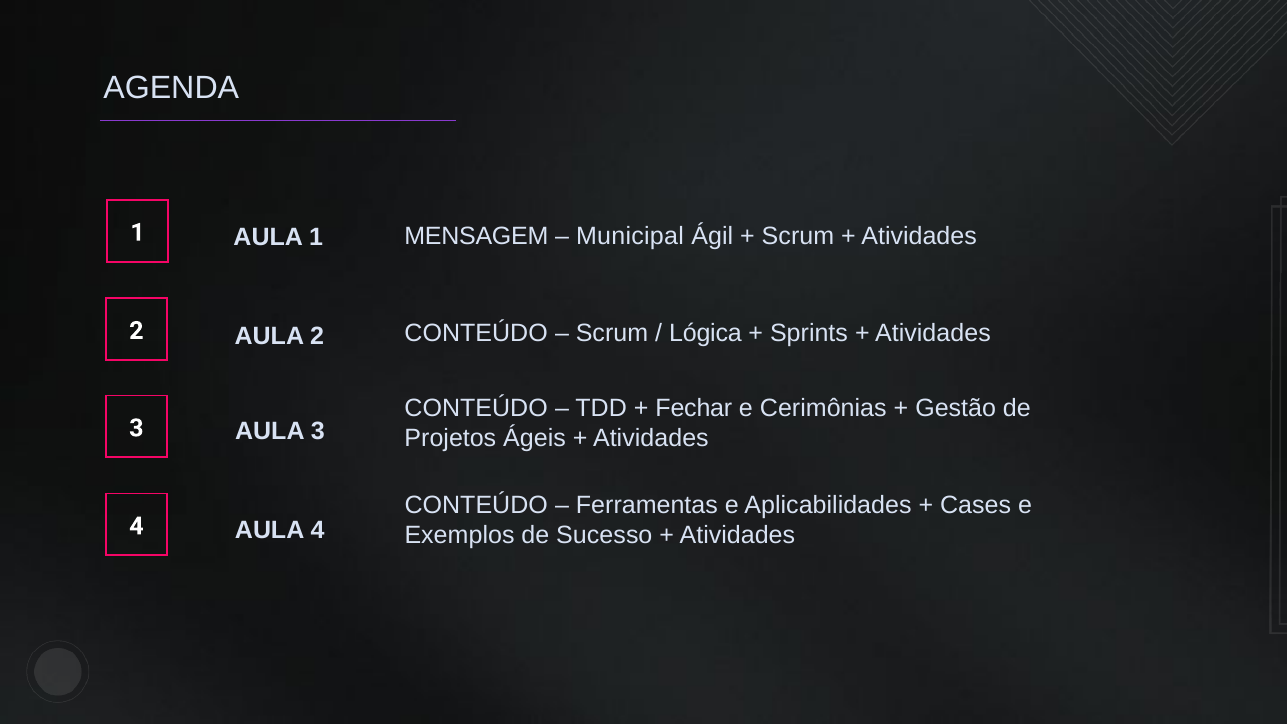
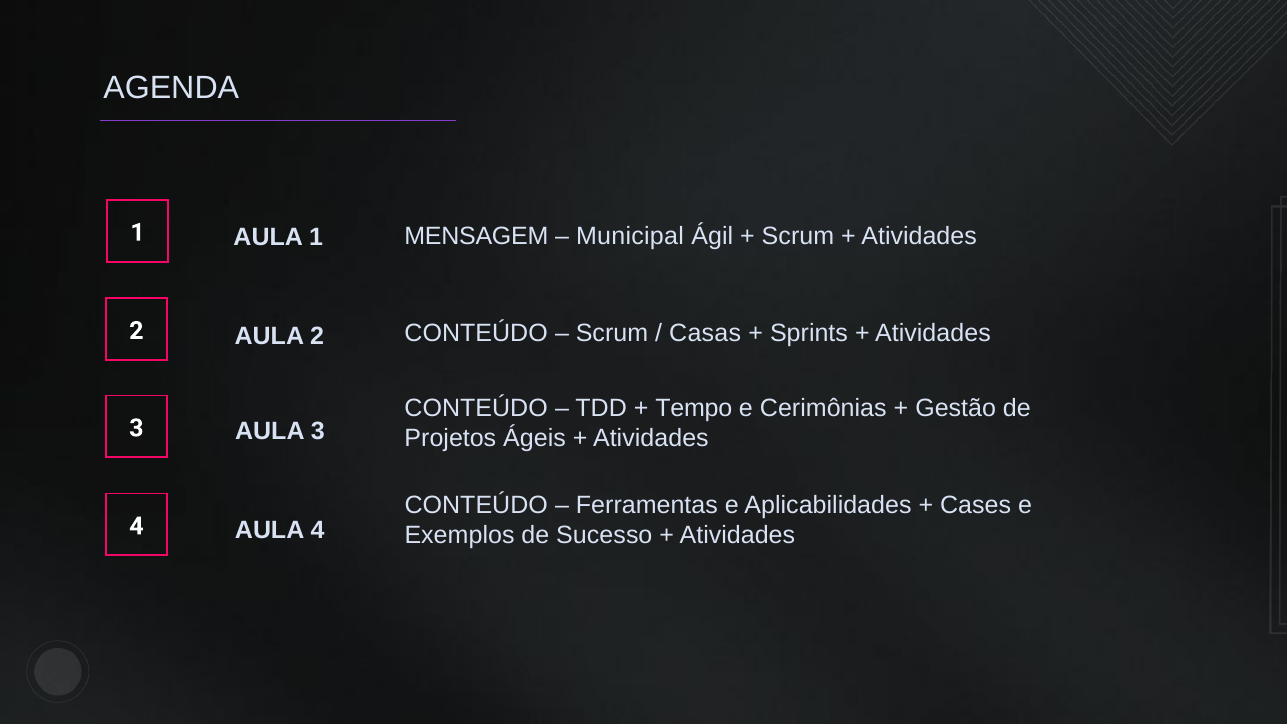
Lógica: Lógica -> Casas
Fechar: Fechar -> Tempo
